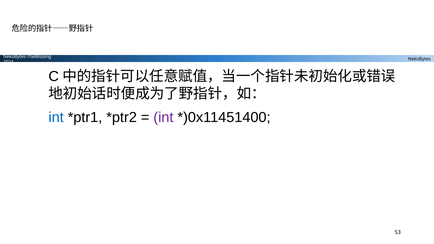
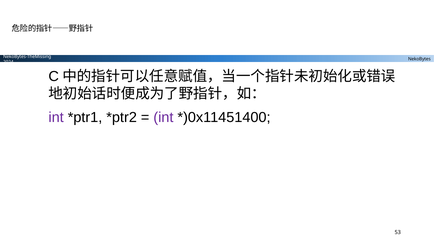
int at (56, 117) colour: blue -> purple
